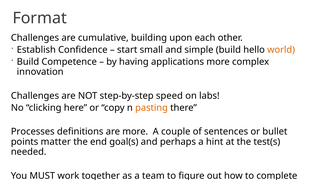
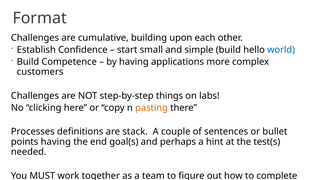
world colour: orange -> blue
innovation: innovation -> customers
speed: speed -> things
are more: more -> stack
points matter: matter -> having
